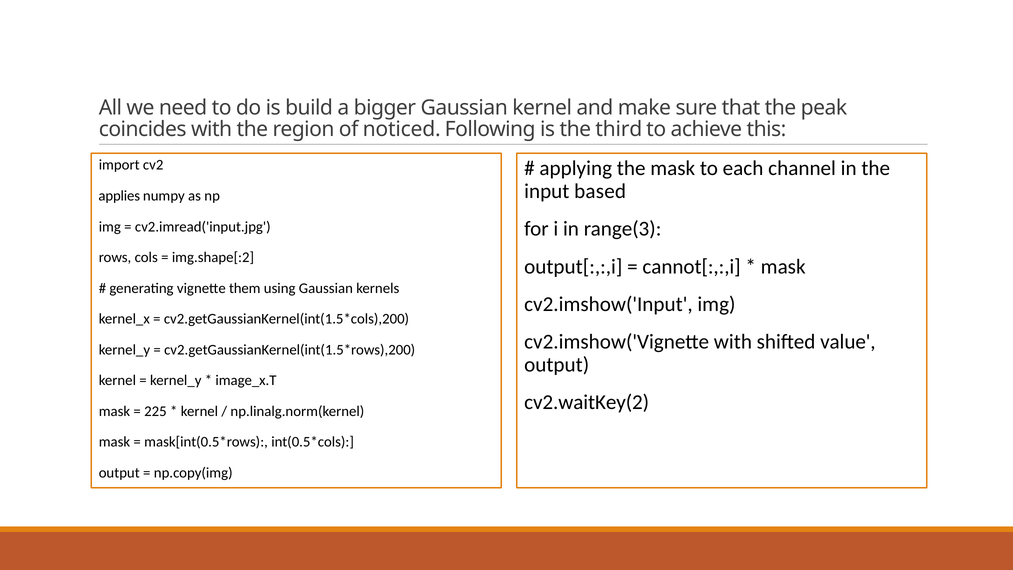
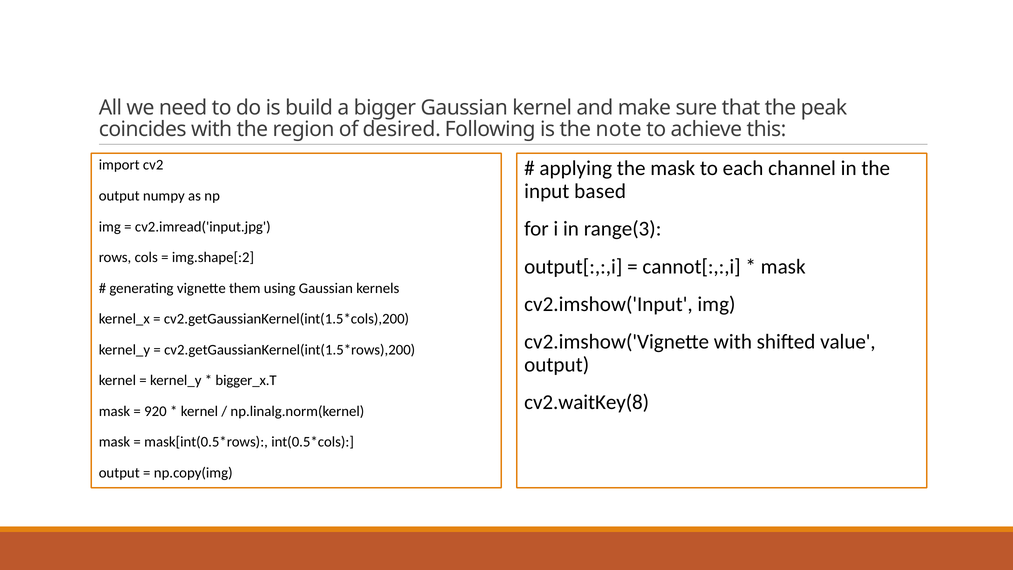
noticed: noticed -> desired
third: third -> note
applies at (119, 196): applies -> output
image_x.T: image_x.T -> bigger_x.T
cv2.waitKey(2: cv2.waitKey(2 -> cv2.waitKey(8
225: 225 -> 920
